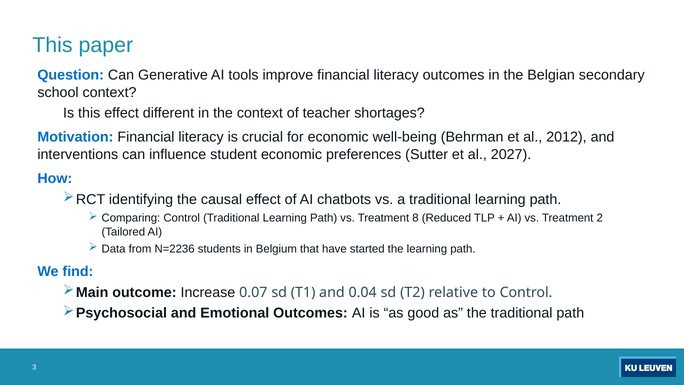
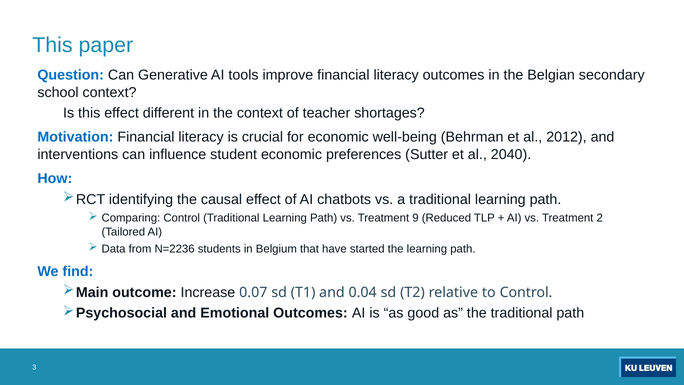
2027: 2027 -> 2040
8: 8 -> 9
